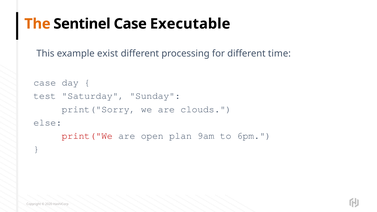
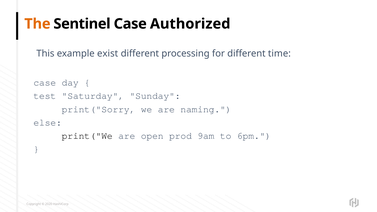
Executable: Executable -> Authorized
clouds: clouds -> naming
print("We colour: red -> black
plan: plan -> prod
